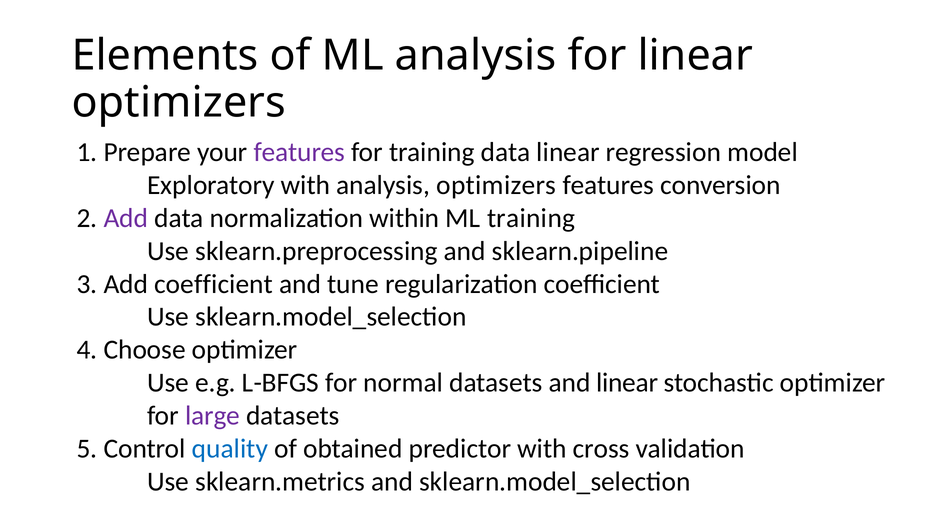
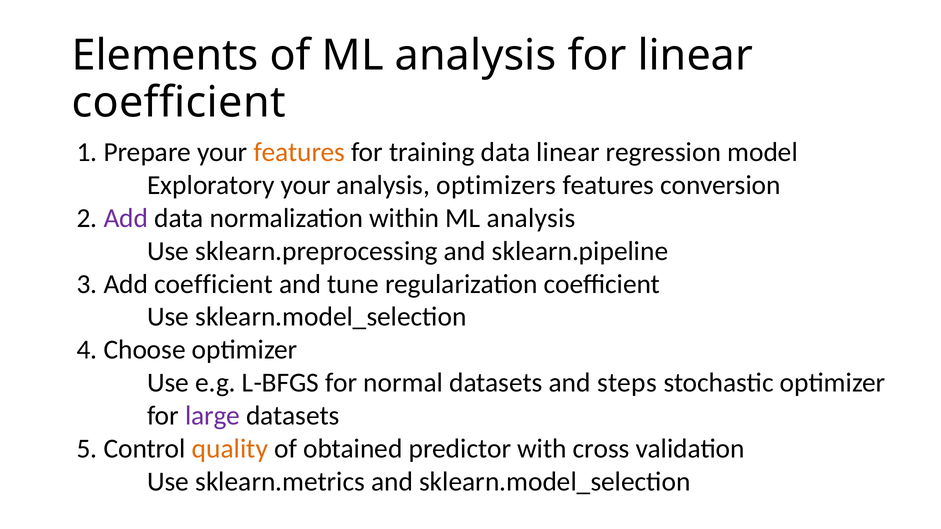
optimizers at (179, 102): optimizers -> coefficient
features at (299, 152) colour: purple -> orange
Exploratory with: with -> your
within ML training: training -> analysis
and linear: linear -> steps
quality colour: blue -> orange
